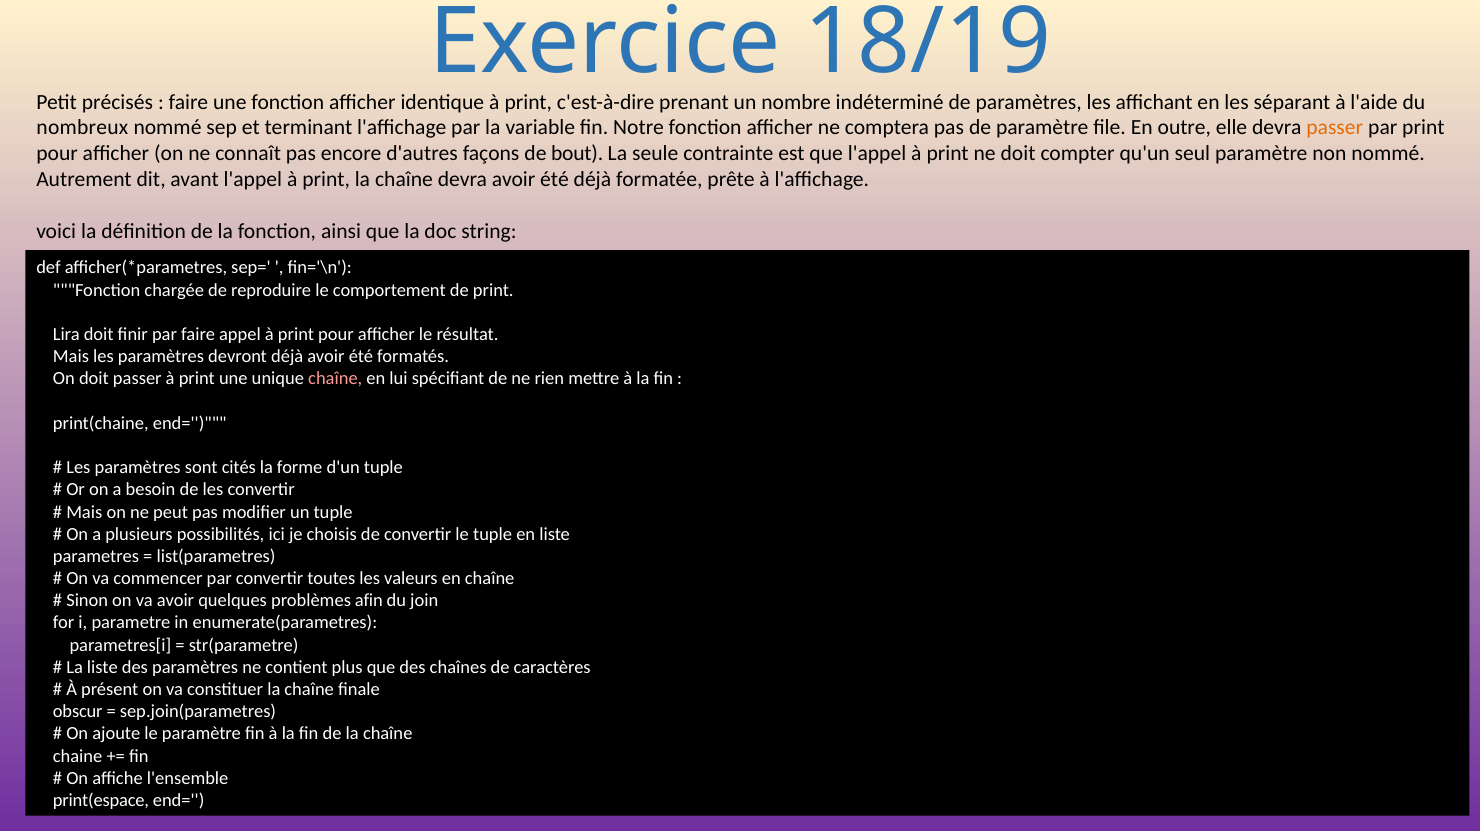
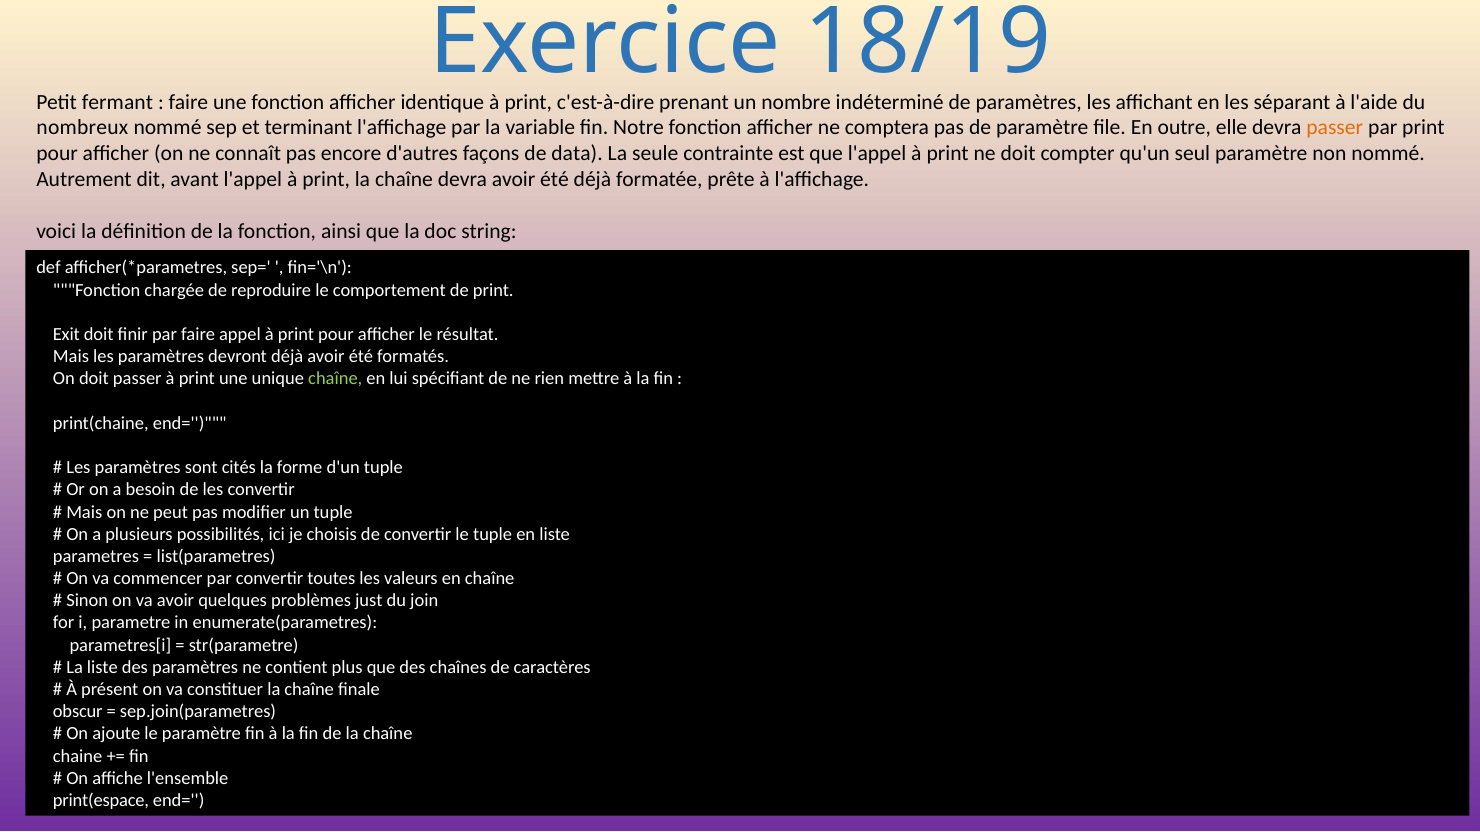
précisés: précisés -> fermant
bout: bout -> data
Lira: Lira -> Exit
chaîne at (335, 379) colour: pink -> light green
afin: afin -> just
